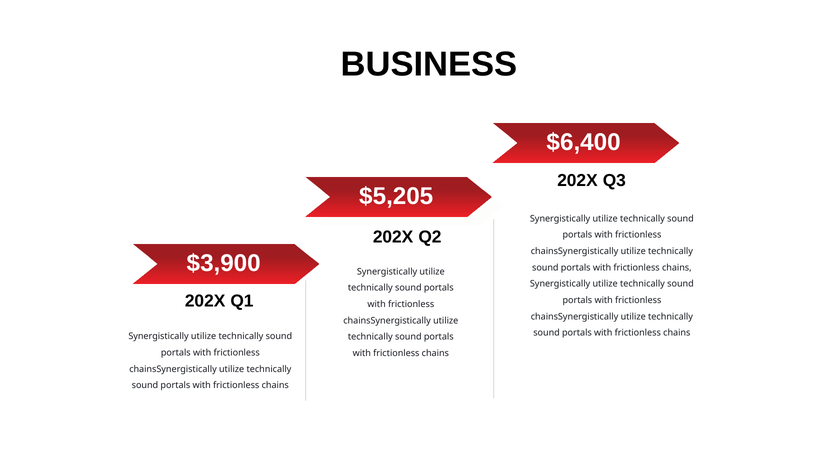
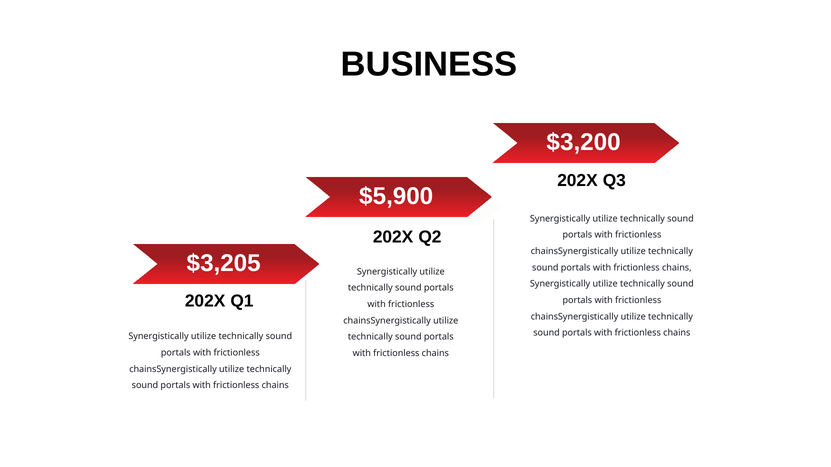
6,400: 6,400 -> 3,200
5,205: 5,205 -> 5,900
3,900: 3,900 -> 3,205
